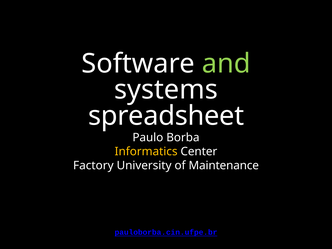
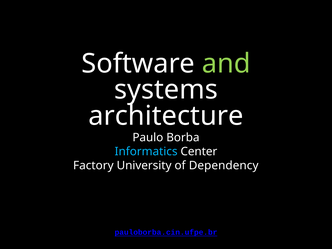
spreadsheet: spreadsheet -> architecture
Informatics colour: yellow -> light blue
Maintenance: Maintenance -> Dependency
